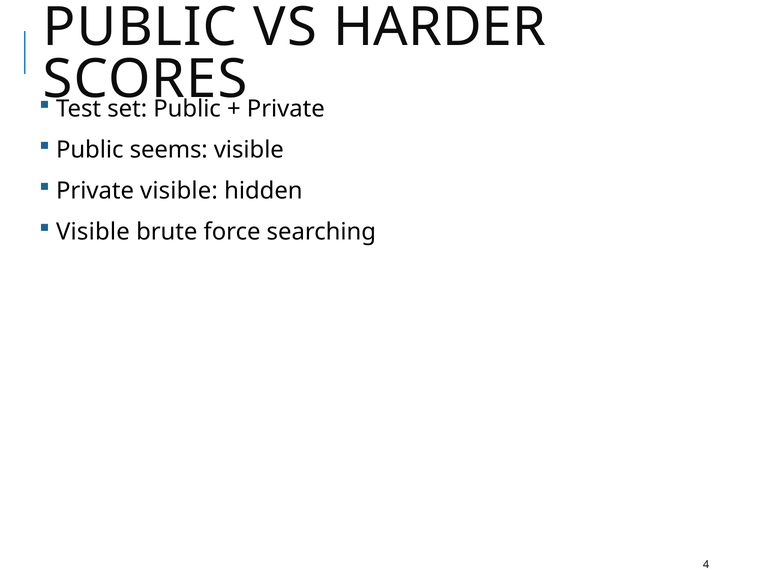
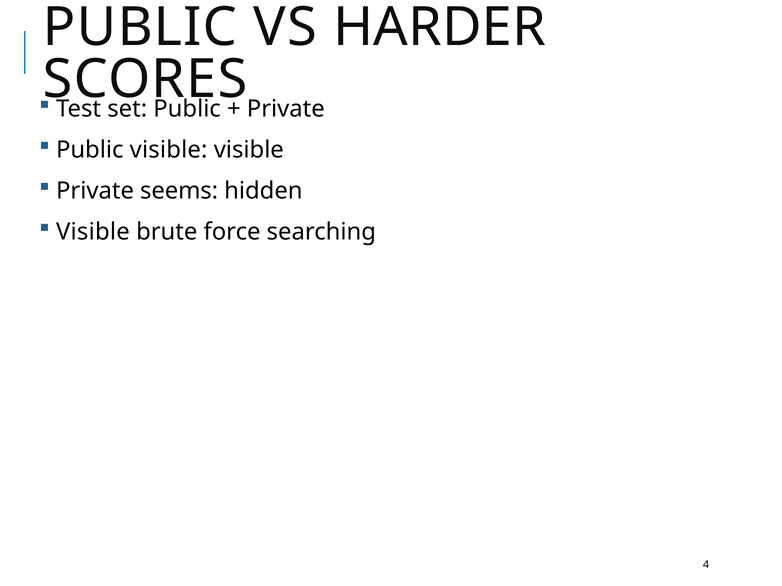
Public seems: seems -> visible
Private visible: visible -> seems
